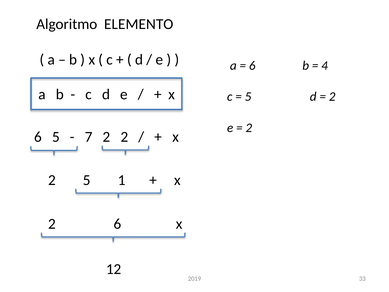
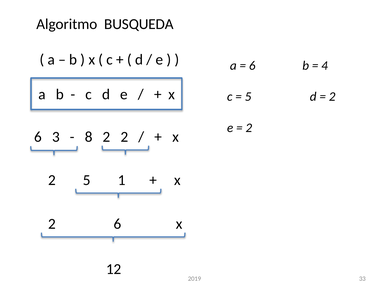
ELEMENTO: ELEMENTO -> BUSQUEDA
6 5: 5 -> 3
7: 7 -> 8
